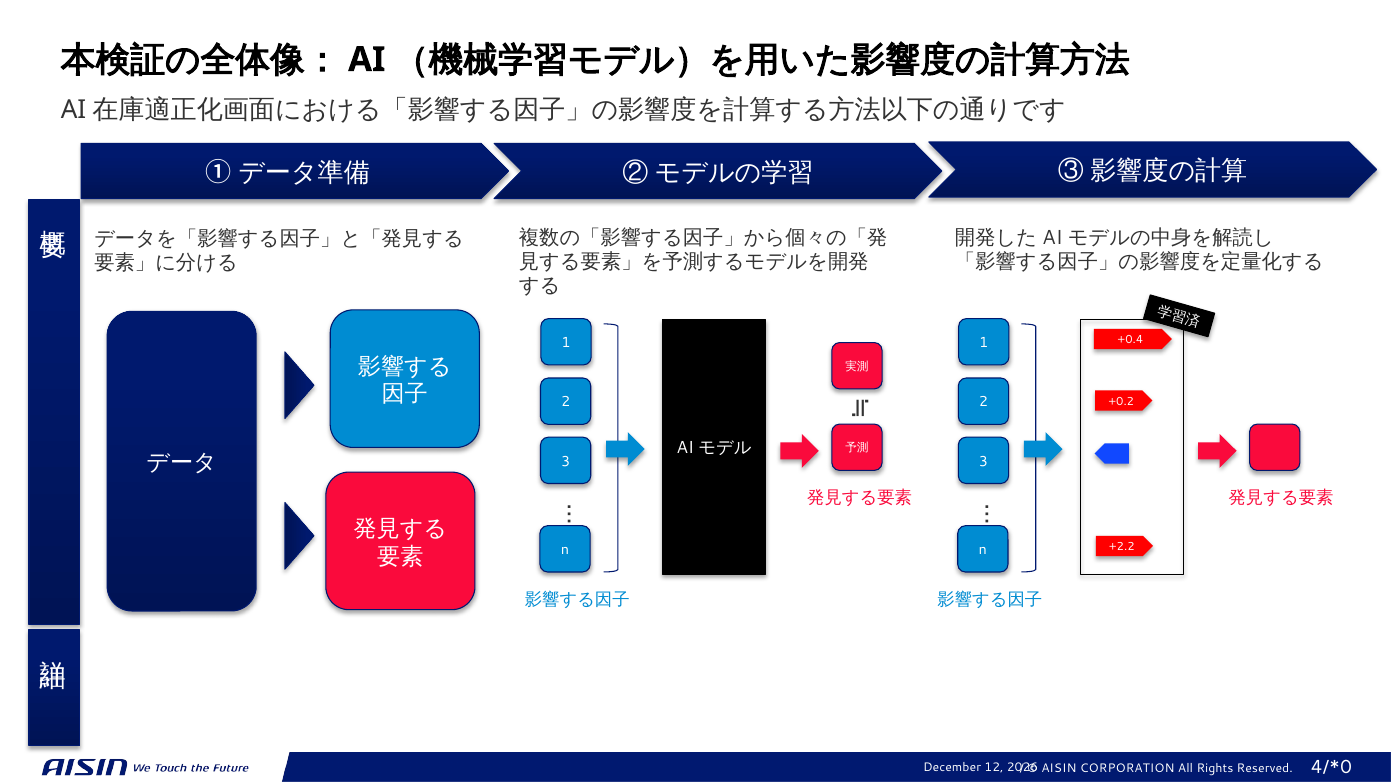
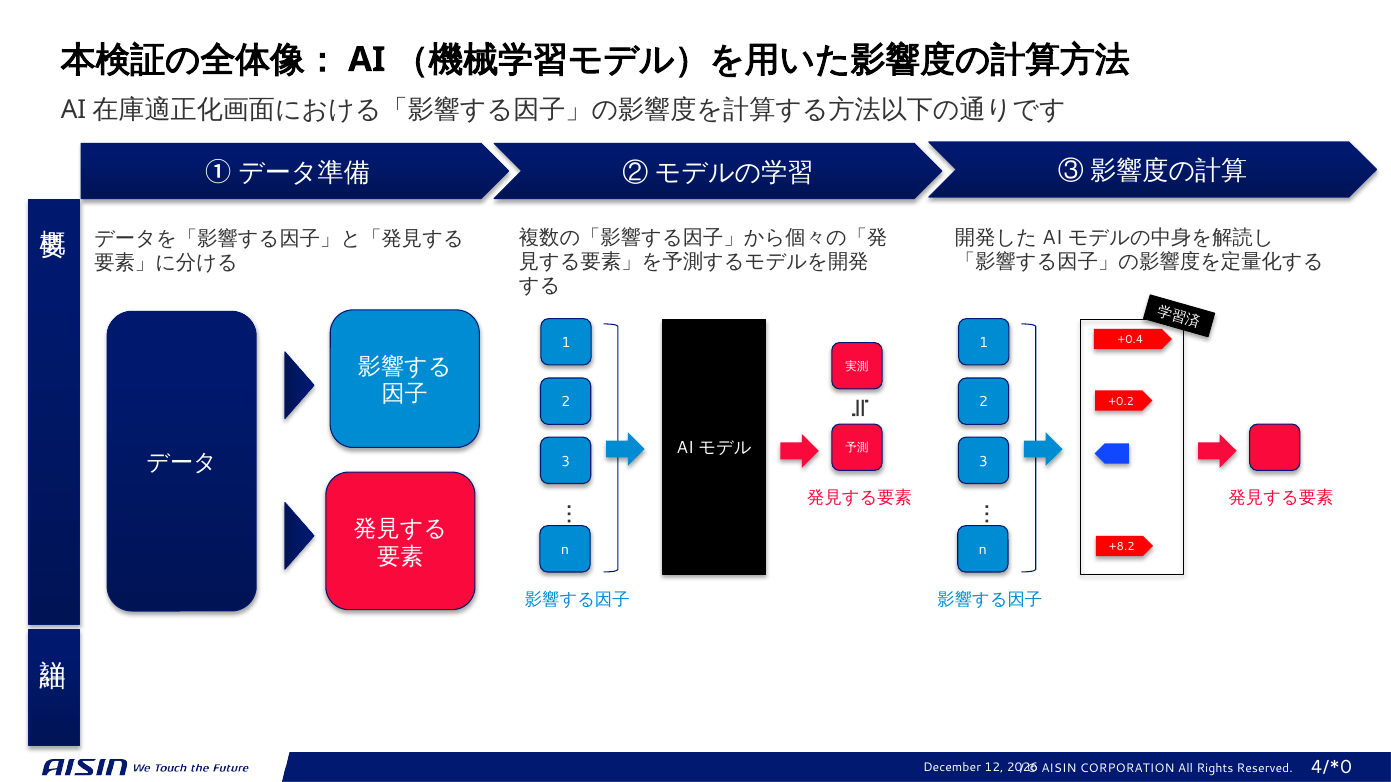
+2.2: +2.2 -> +8.2
